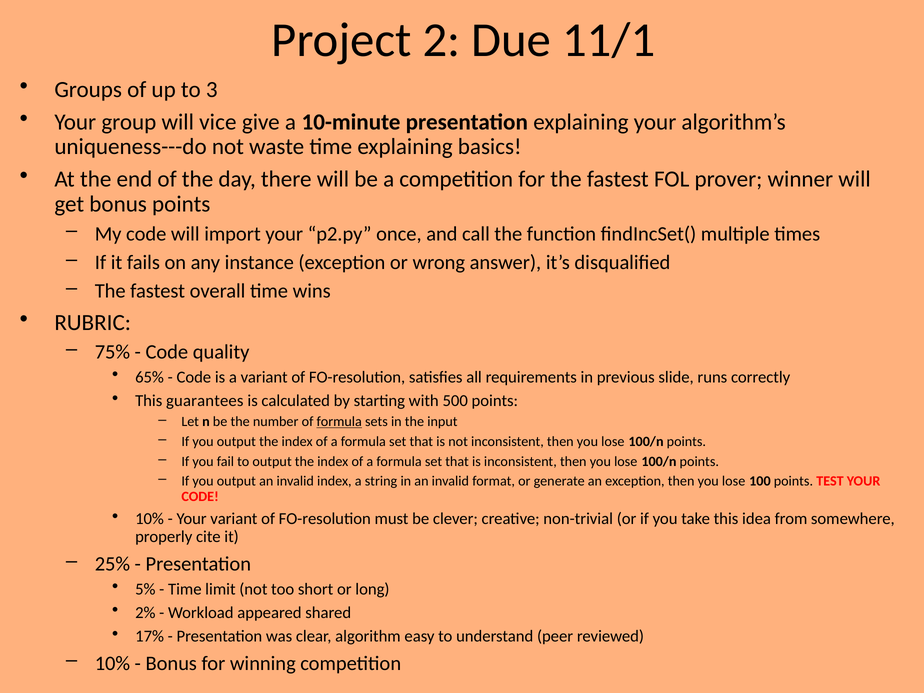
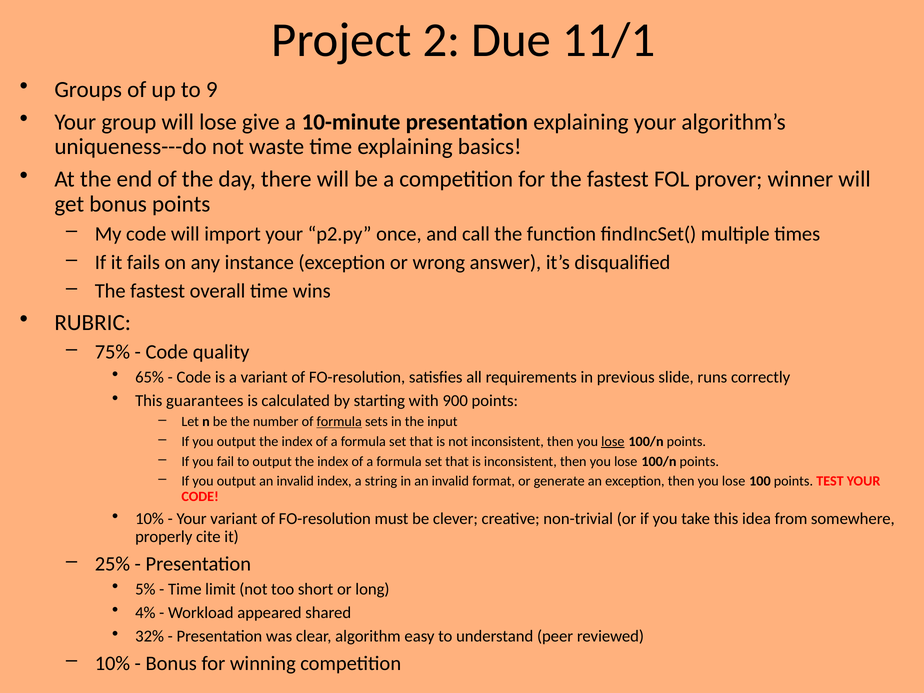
3: 3 -> 9
will vice: vice -> lose
500: 500 -> 900
lose at (613, 442) underline: none -> present
2%: 2% -> 4%
17%: 17% -> 32%
